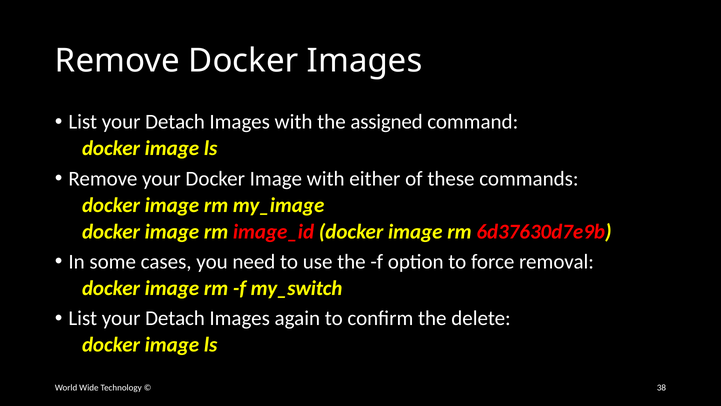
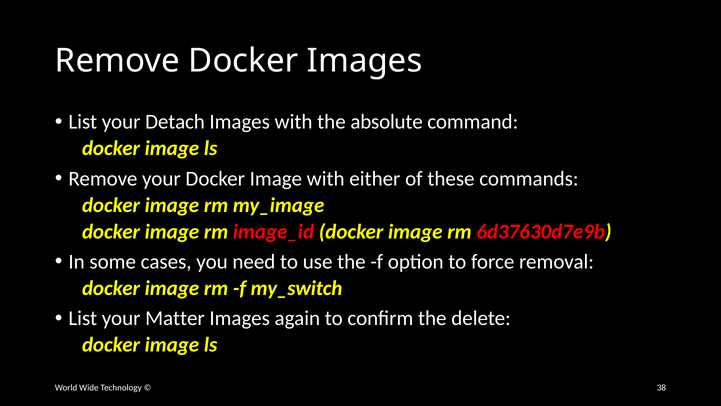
assigned: assigned -> absolute
Detach at (175, 318): Detach -> Matter
